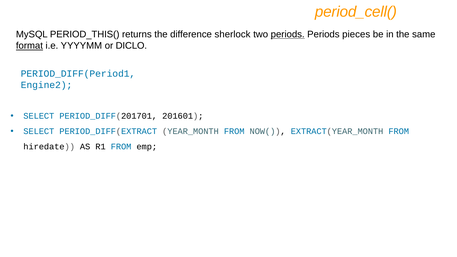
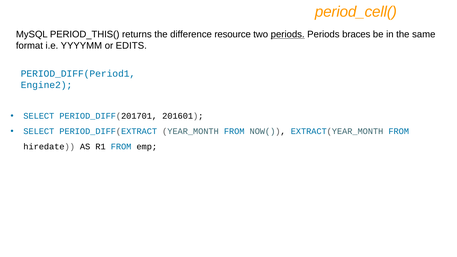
sherlock: sherlock -> resource
pieces: pieces -> braces
format underline: present -> none
DICLO: DICLO -> EDITS
